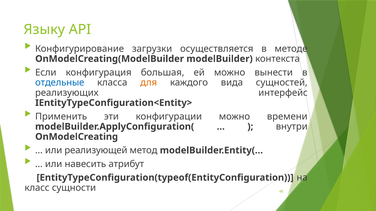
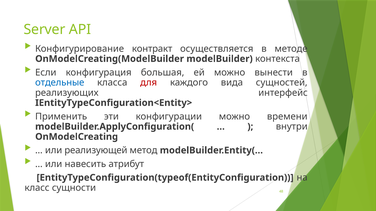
Языку: Языку -> Server
загрузки: загрузки -> контракт
для colour: orange -> red
